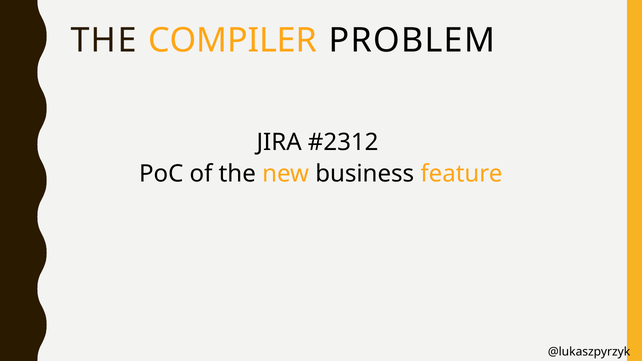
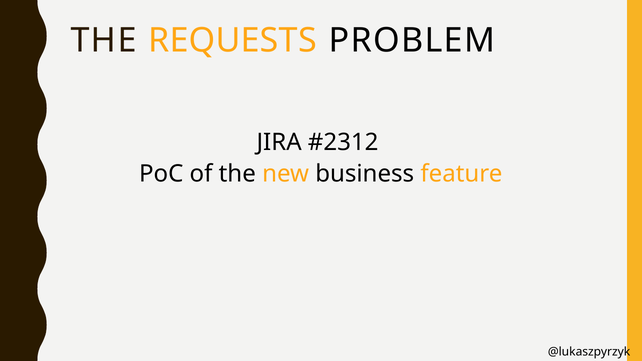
COMPILER: COMPILER -> REQUESTS
